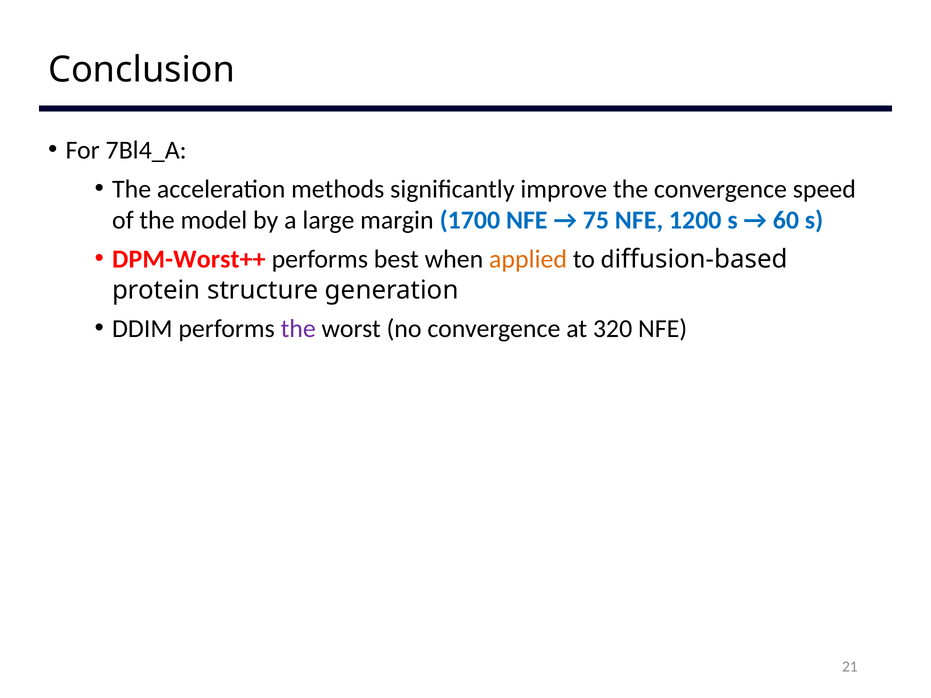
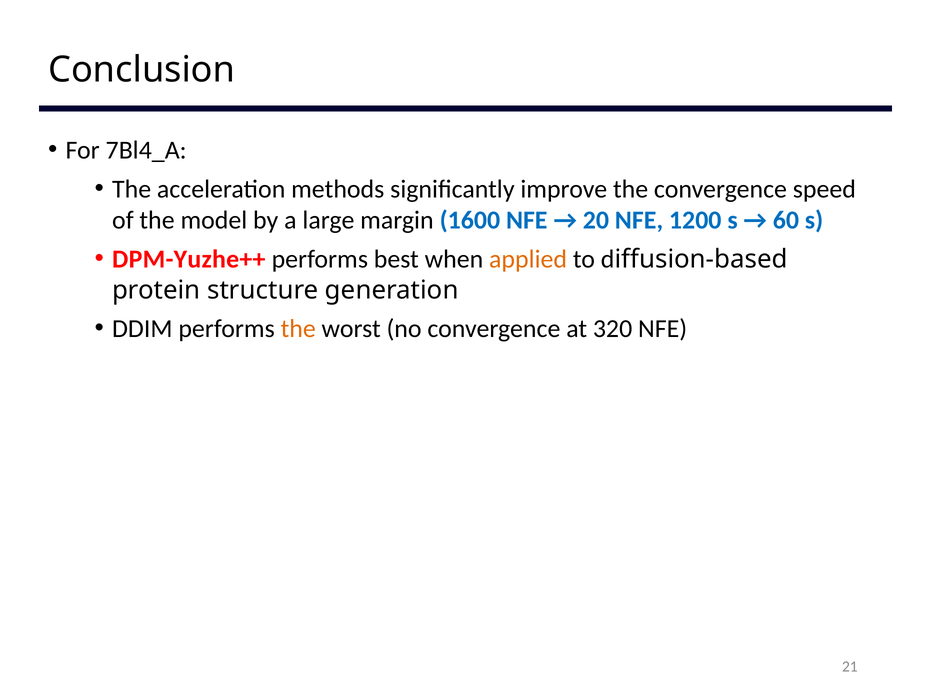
1700: 1700 -> 1600
75: 75 -> 20
DPM-Worst++: DPM-Worst++ -> DPM-Yuzhe++
the at (298, 329) colour: purple -> orange
